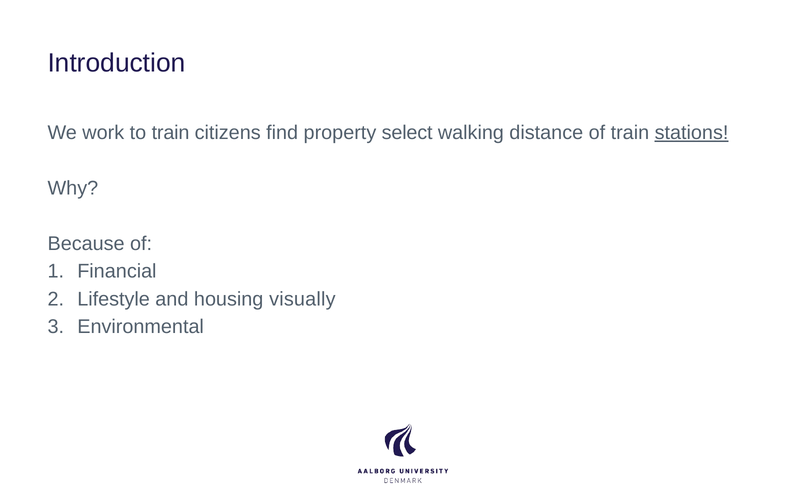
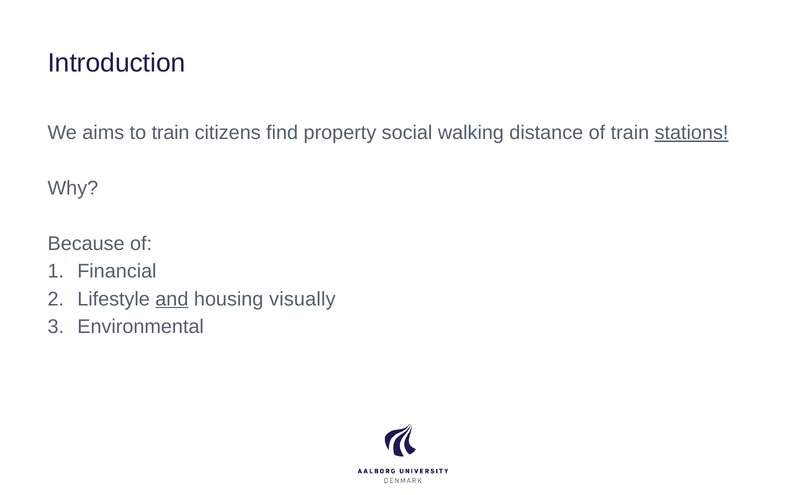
work: work -> aims
select: select -> social
and underline: none -> present
